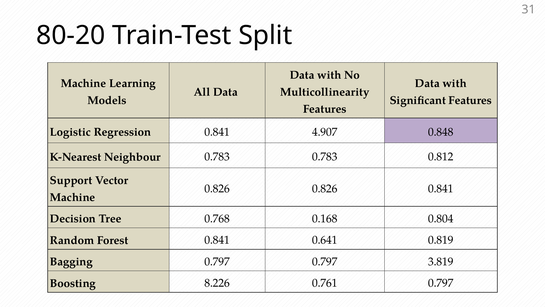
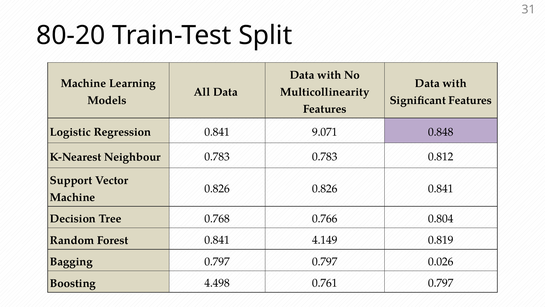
4.907: 4.907 -> 9.071
0.168: 0.168 -> 0.766
0.641: 0.641 -> 4.149
3.819: 3.819 -> 0.026
8.226: 8.226 -> 4.498
